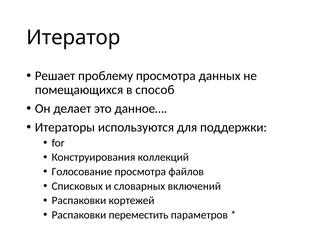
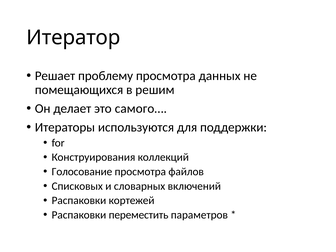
способ: способ -> решим
данное…: данное… -> самого…
